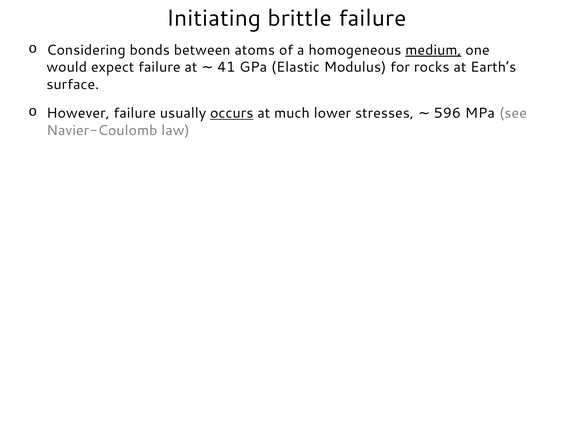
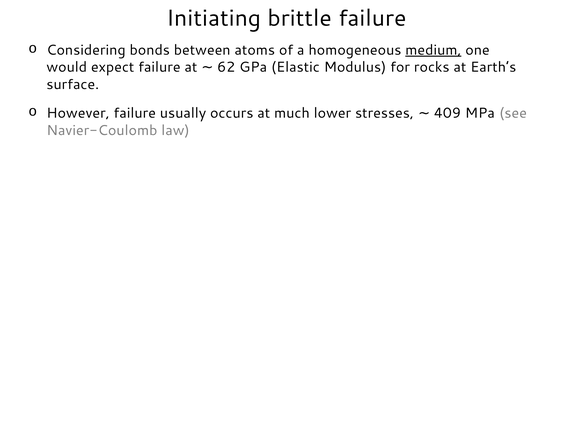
41: 41 -> 62
occurs underline: present -> none
596: 596 -> 409
